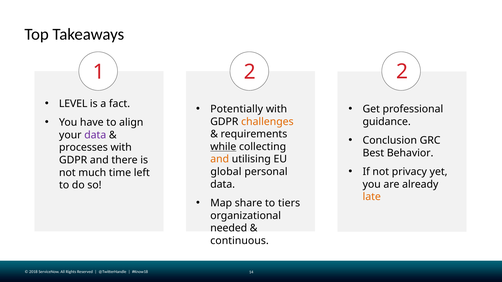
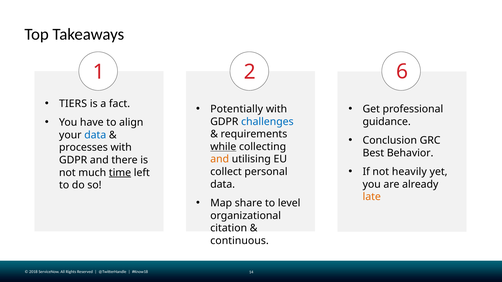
2 2: 2 -> 6
LEVEL: LEVEL -> TIERS
challenges colour: orange -> blue
data at (95, 135) colour: purple -> blue
privacy: privacy -> heavily
global: global -> collect
time underline: none -> present
tiers: tiers -> level
needed: needed -> citation
